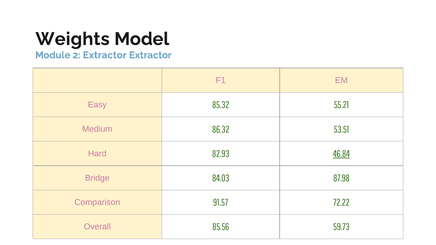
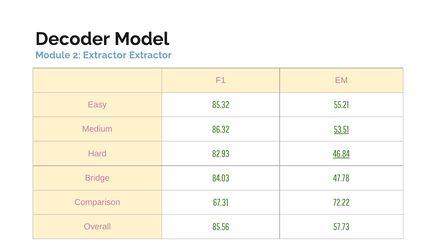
Weights: Weights -> Decoder
53.51 underline: none -> present
87.98: 87.98 -> 47.78
91.57: 91.57 -> 67.31
59.73: 59.73 -> 57.73
